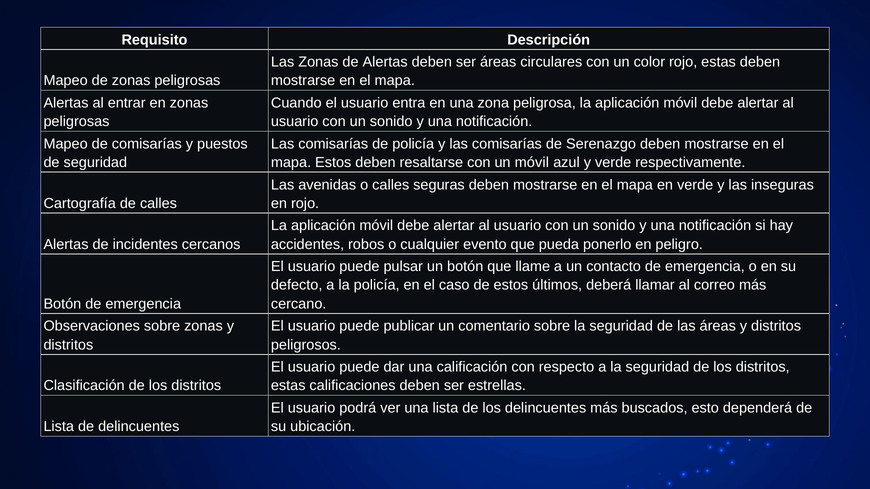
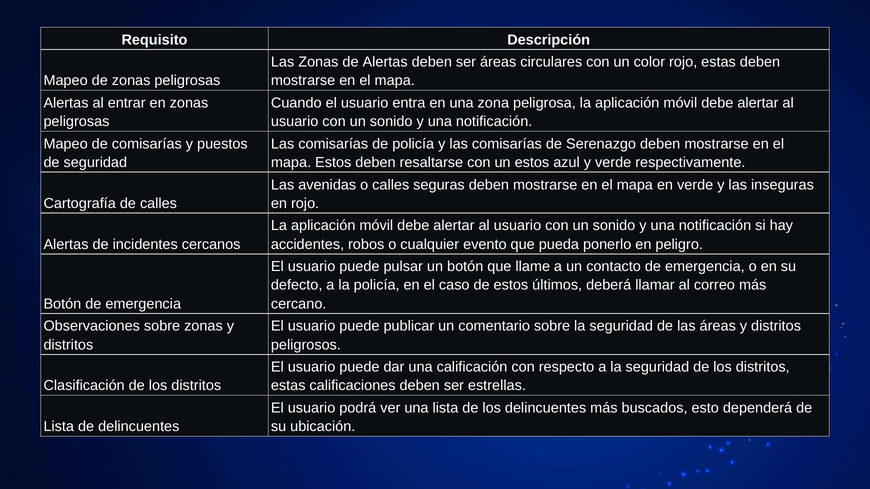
un móvil: móvil -> estos
